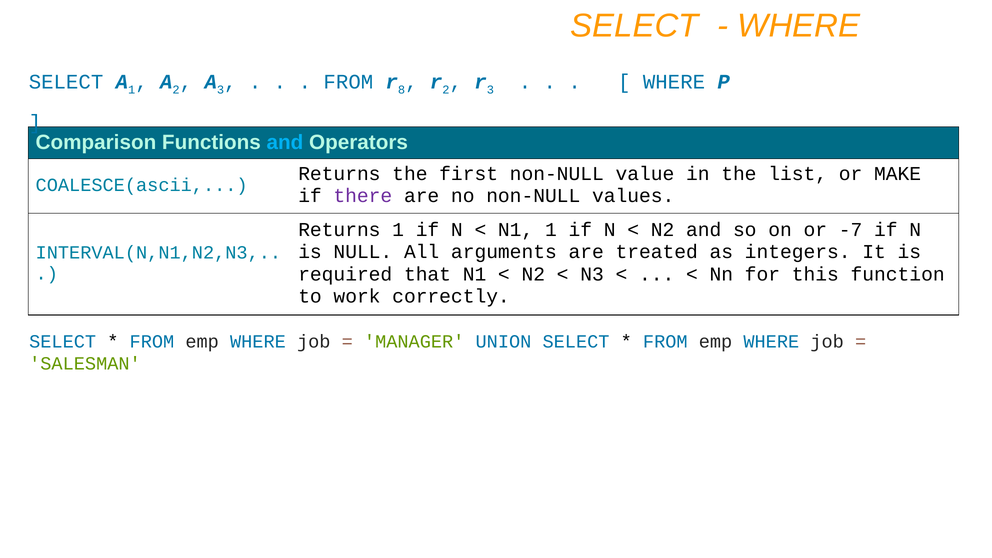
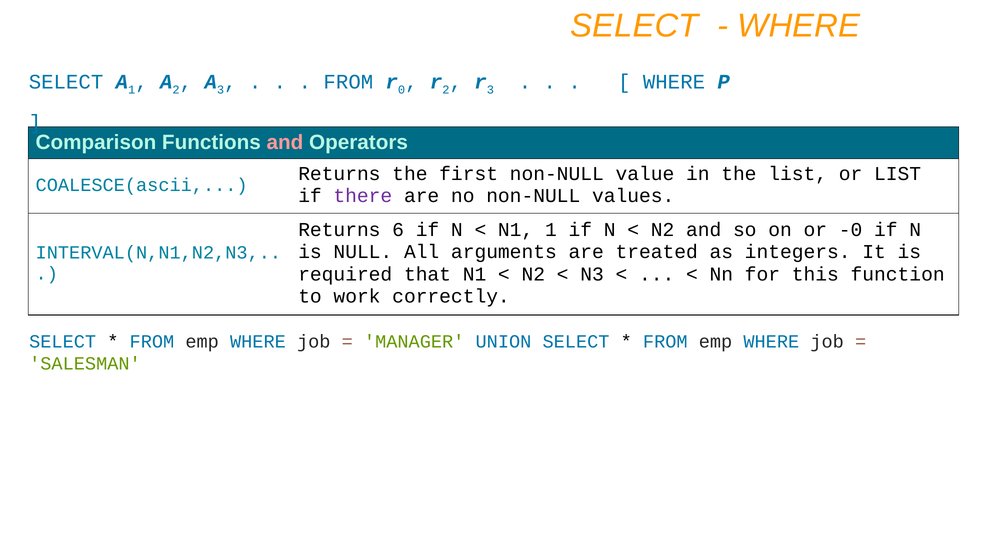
8: 8 -> 0
and at (285, 142) colour: light blue -> pink
or MAKE: MAKE -> LIST
Returns 1: 1 -> 6
-7: -7 -> -0
